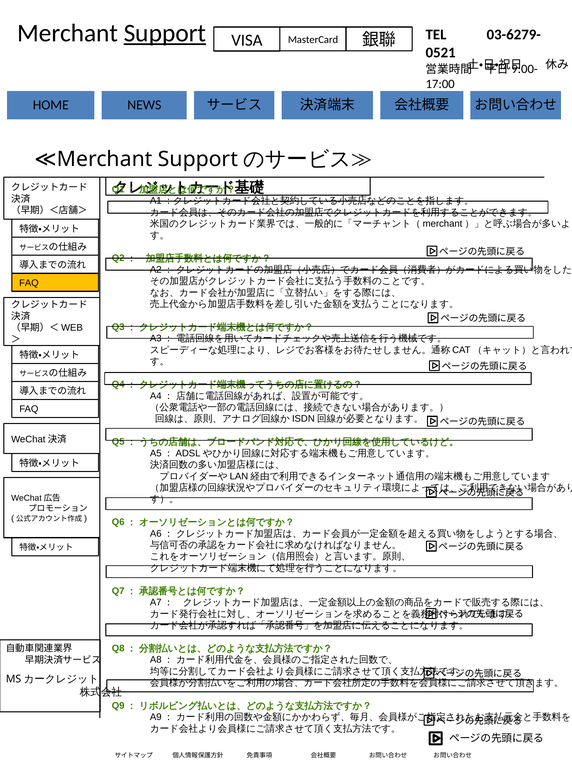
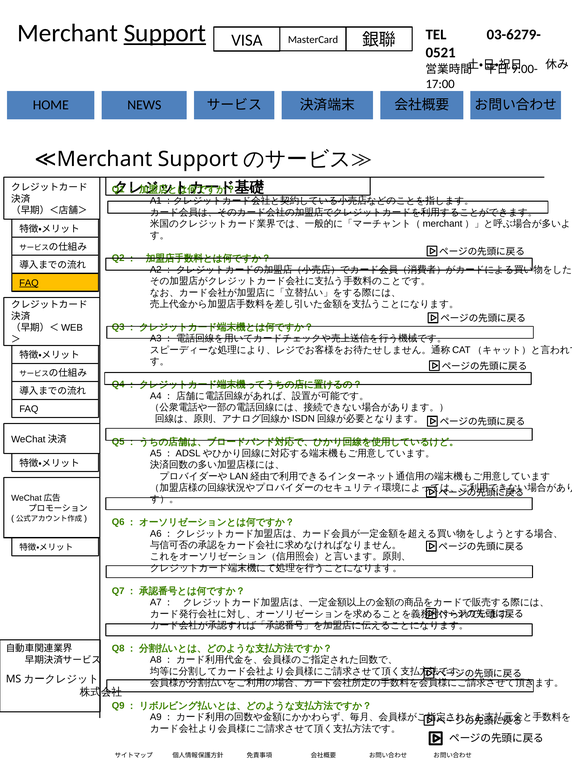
FAQ at (29, 283) underline: none -> present
